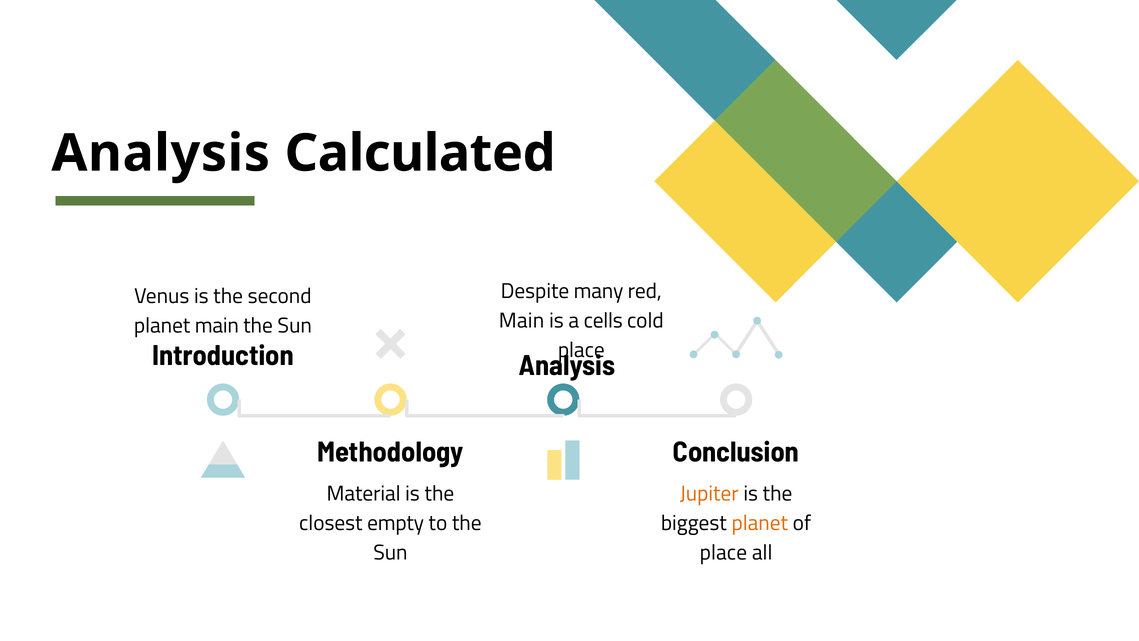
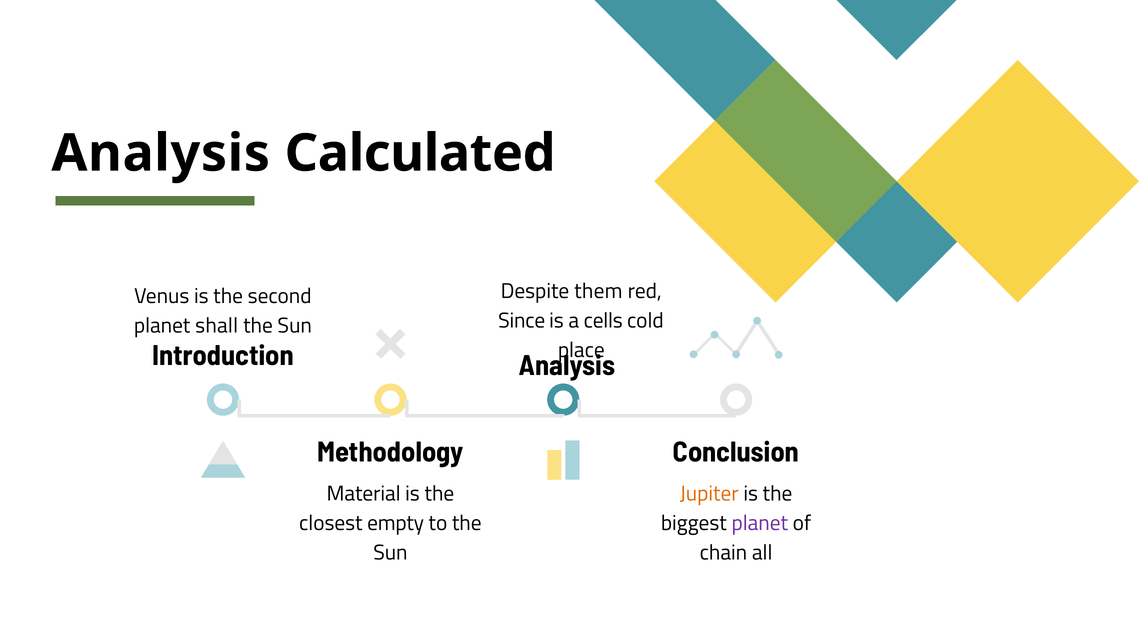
many: many -> them
Main at (522, 321): Main -> Since
planet main: main -> shall
planet at (760, 523) colour: orange -> purple
place at (723, 553): place -> chain
